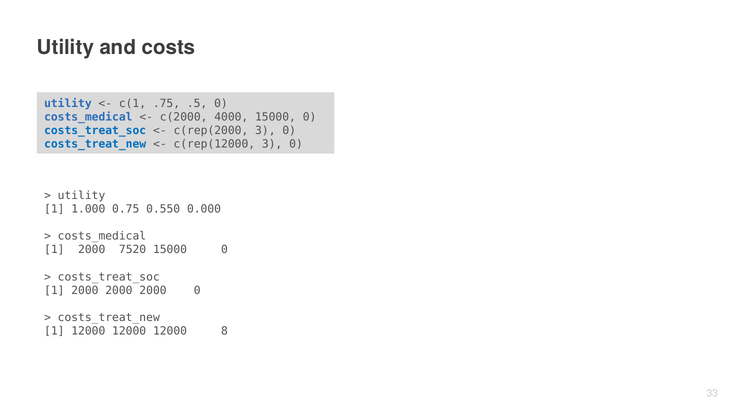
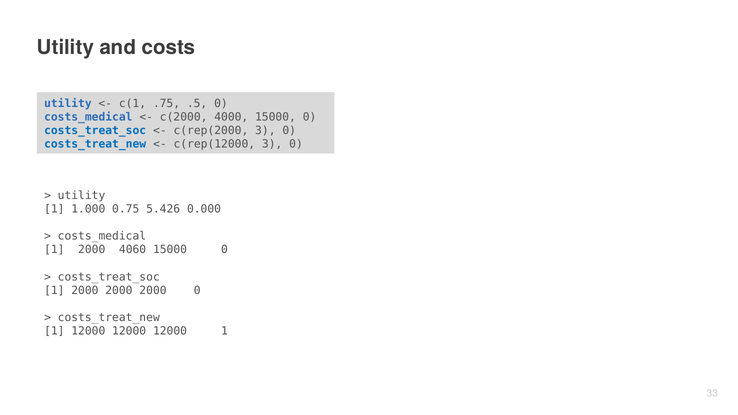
0.550: 0.550 -> 5.426
7520: 7520 -> 4060
12000 8: 8 -> 1
